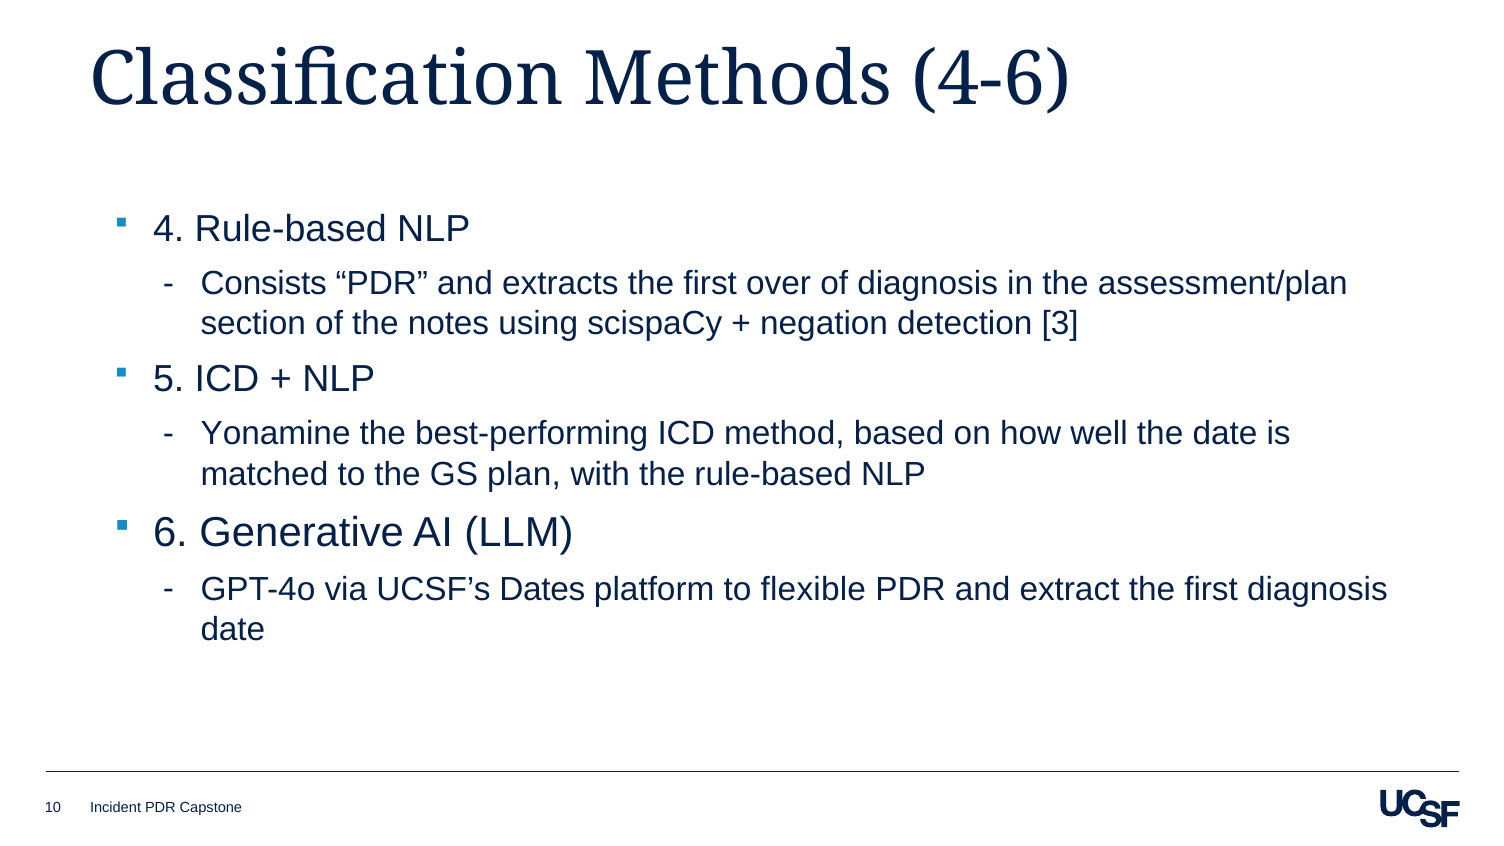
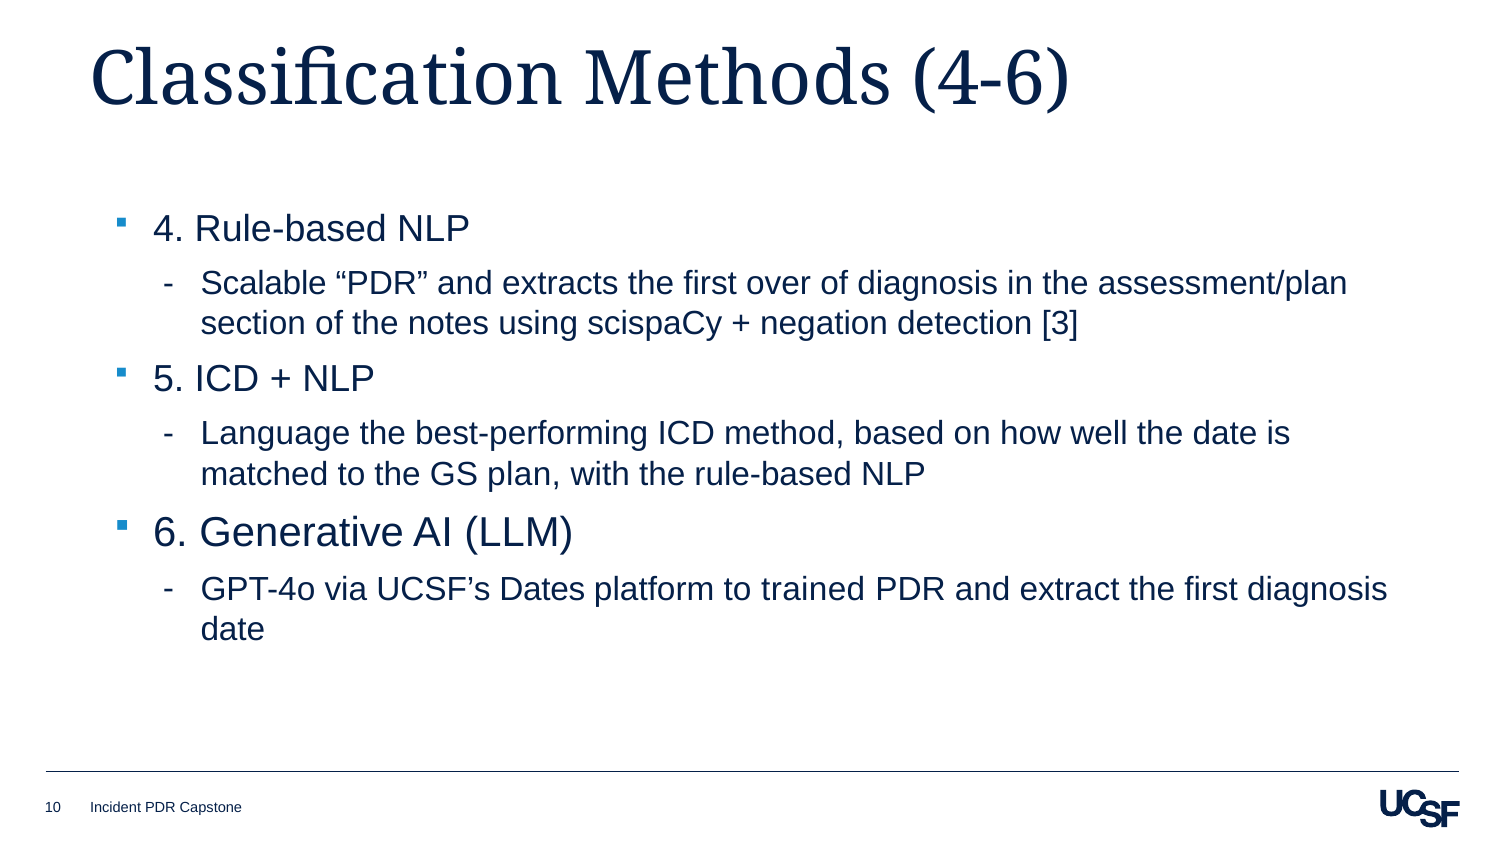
Consists: Consists -> Scalable
Yonamine: Yonamine -> Language
flexible: flexible -> trained
